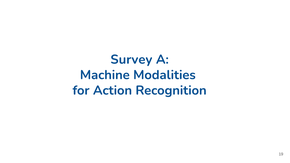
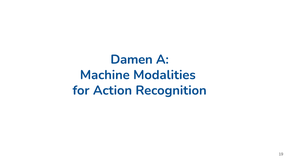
Survey: Survey -> Damen
